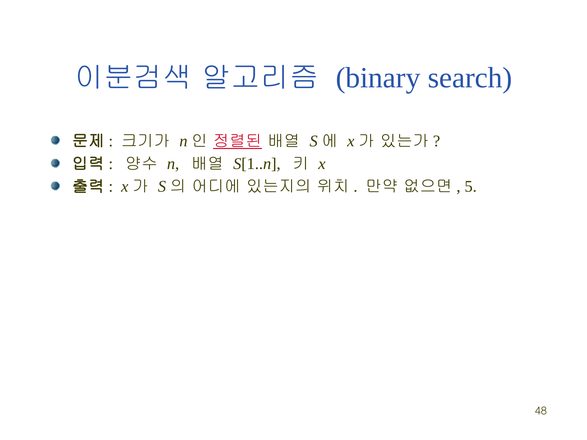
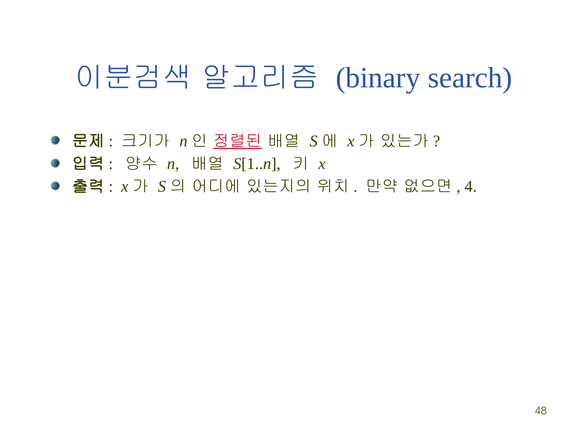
5: 5 -> 4
